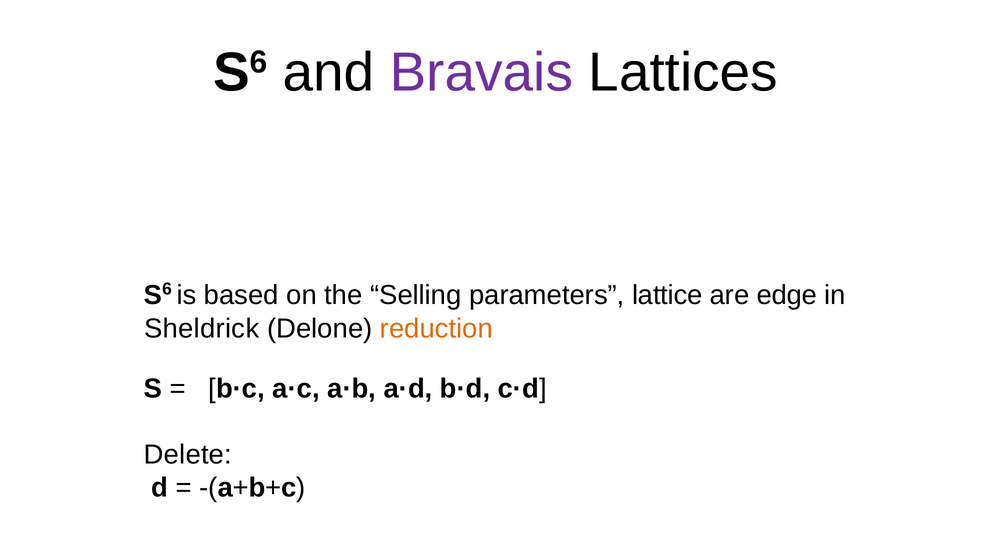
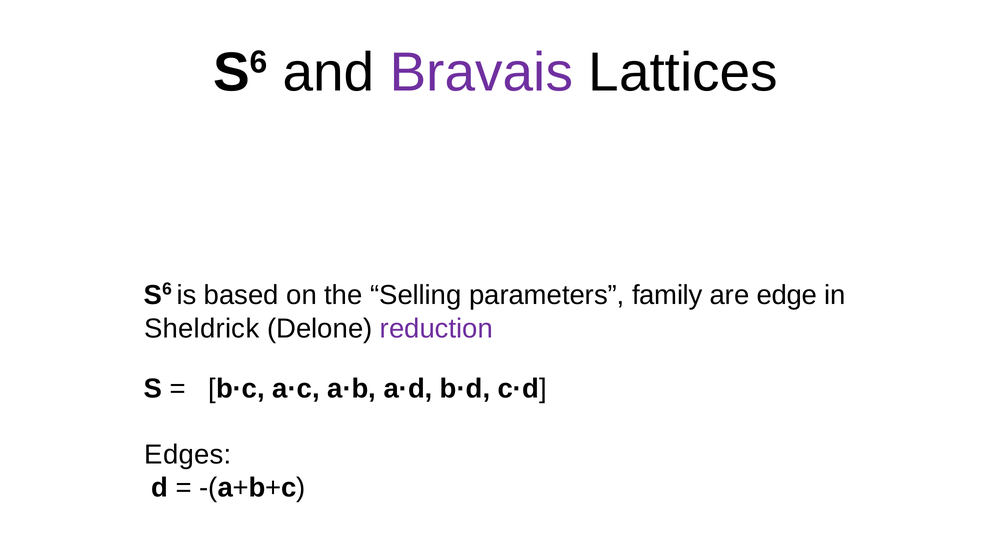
lattice: lattice -> family
reduction colour: orange -> purple
Delete: Delete -> Edges
